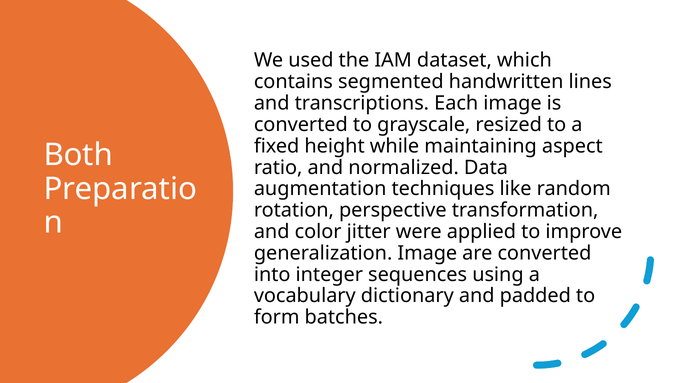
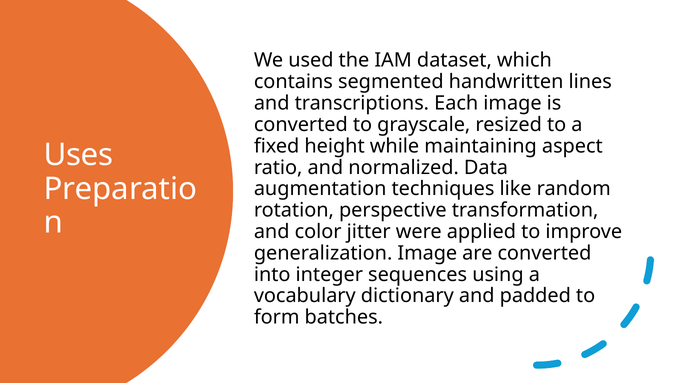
Both: Both -> Uses
